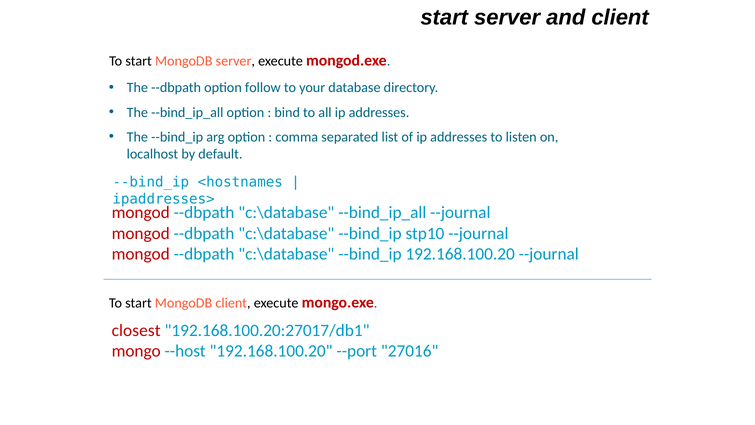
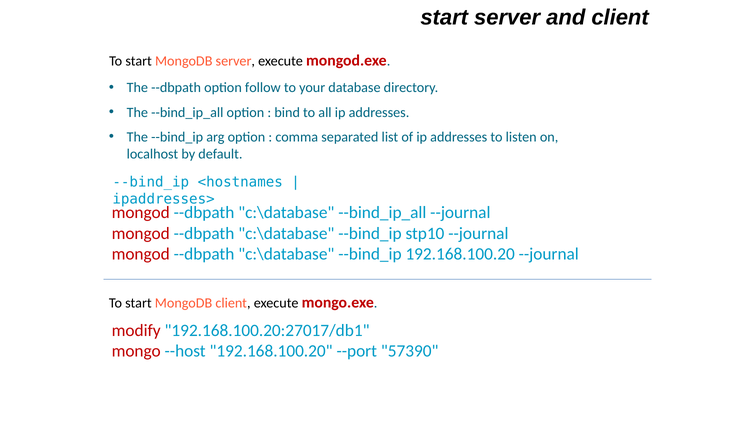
closest: closest -> modify
27016: 27016 -> 57390
